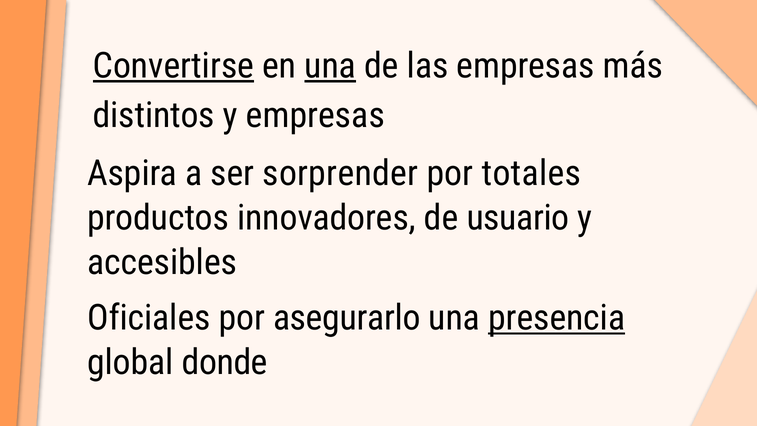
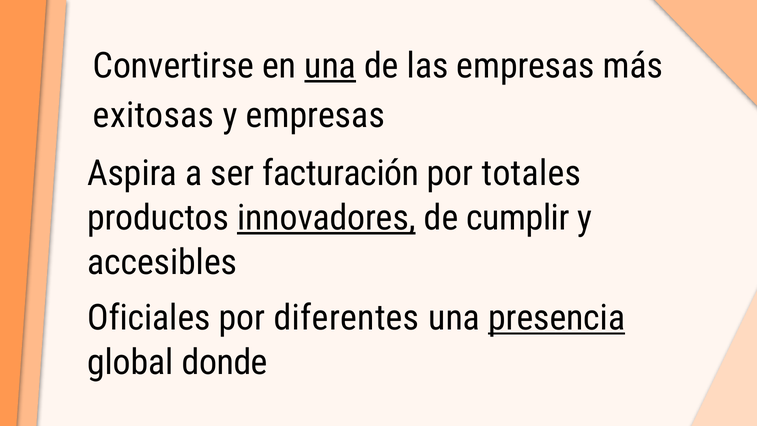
Convertirse underline: present -> none
distintos: distintos -> exitosas
sorprender: sorprender -> facturación
innovadores underline: none -> present
usuario: usuario -> cumplir
asegurarlo: asegurarlo -> diferentes
